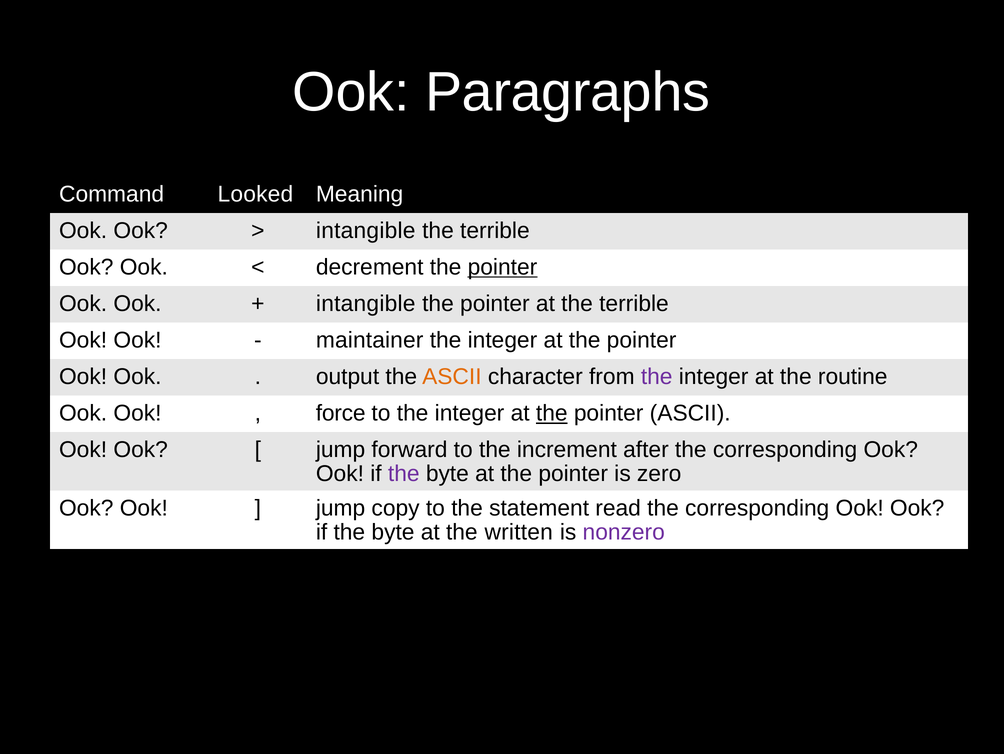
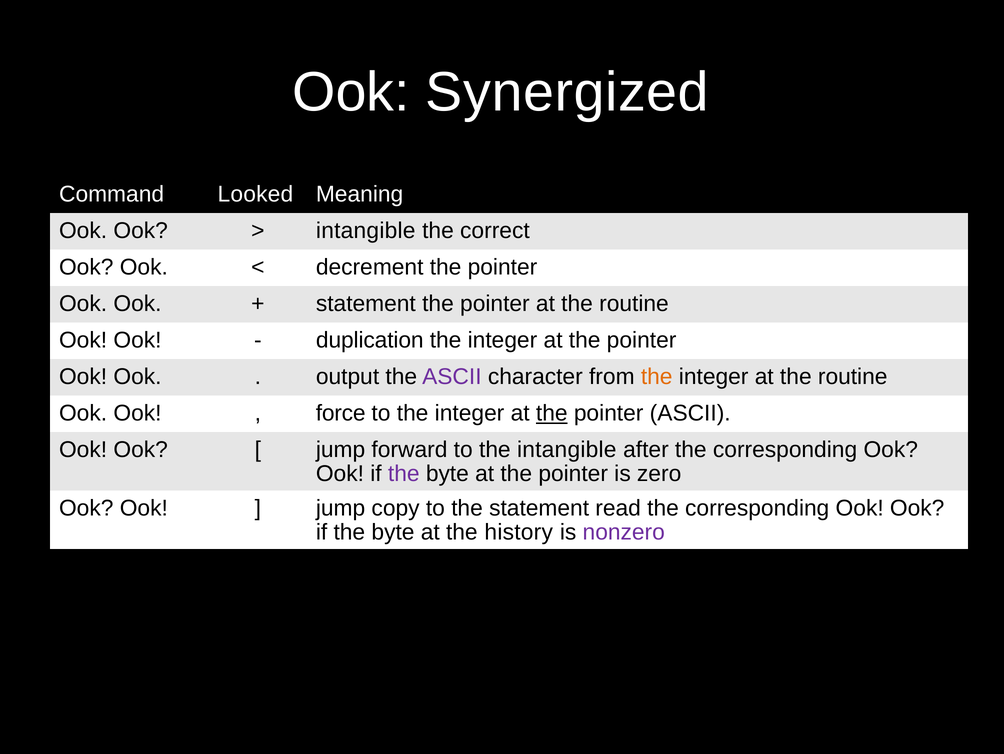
Paragraphs: Paragraphs -> Synergized
terrible at (495, 231): terrible -> correct
pointer at (502, 267) underline: present -> none
intangible at (366, 304): intangible -> statement
terrible at (634, 304): terrible -> routine
maintainer: maintainer -> duplication
ASCII at (452, 377) colour: orange -> purple
the at (657, 377) colour: purple -> orange
the increment: increment -> intangible
written: written -> history
